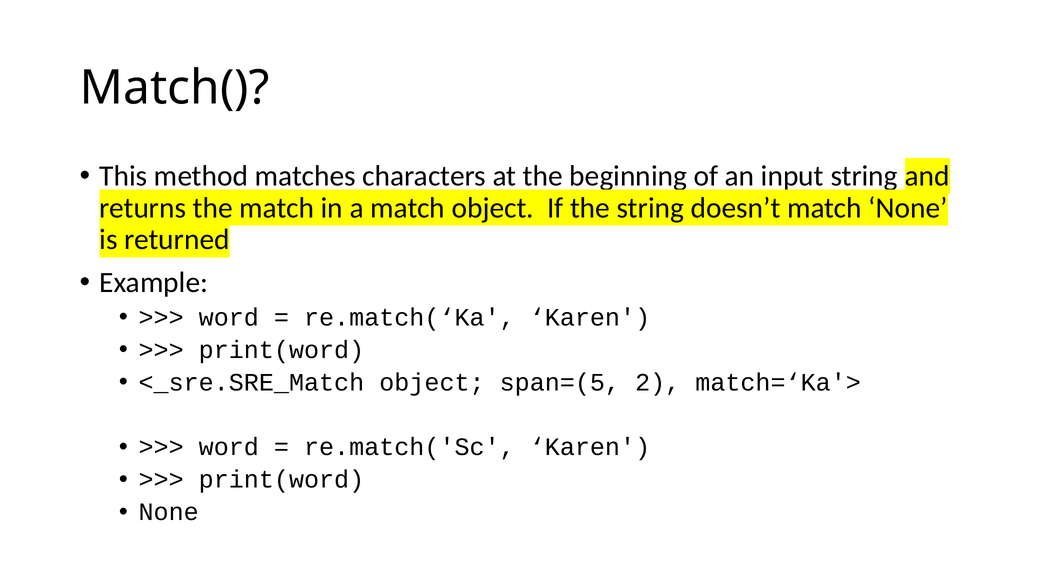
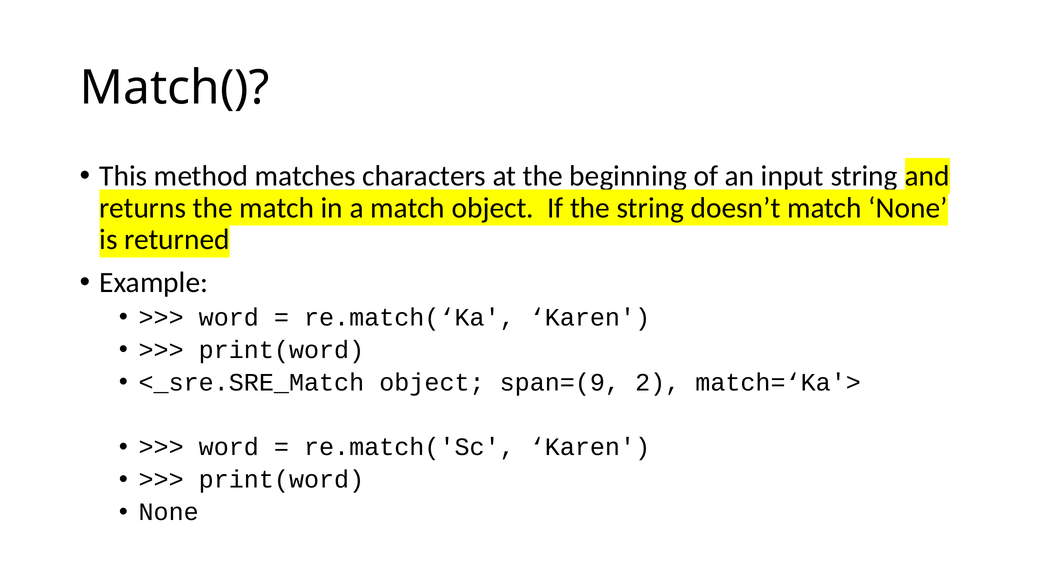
span=(5: span=(5 -> span=(9
